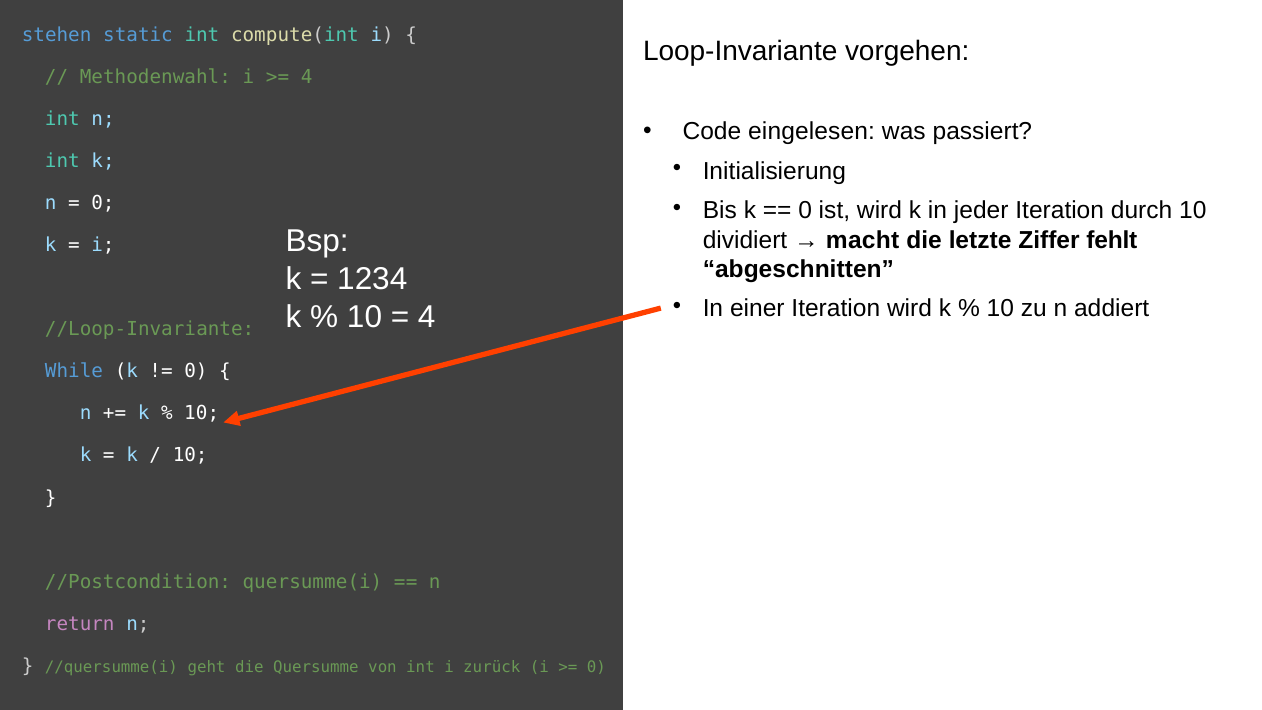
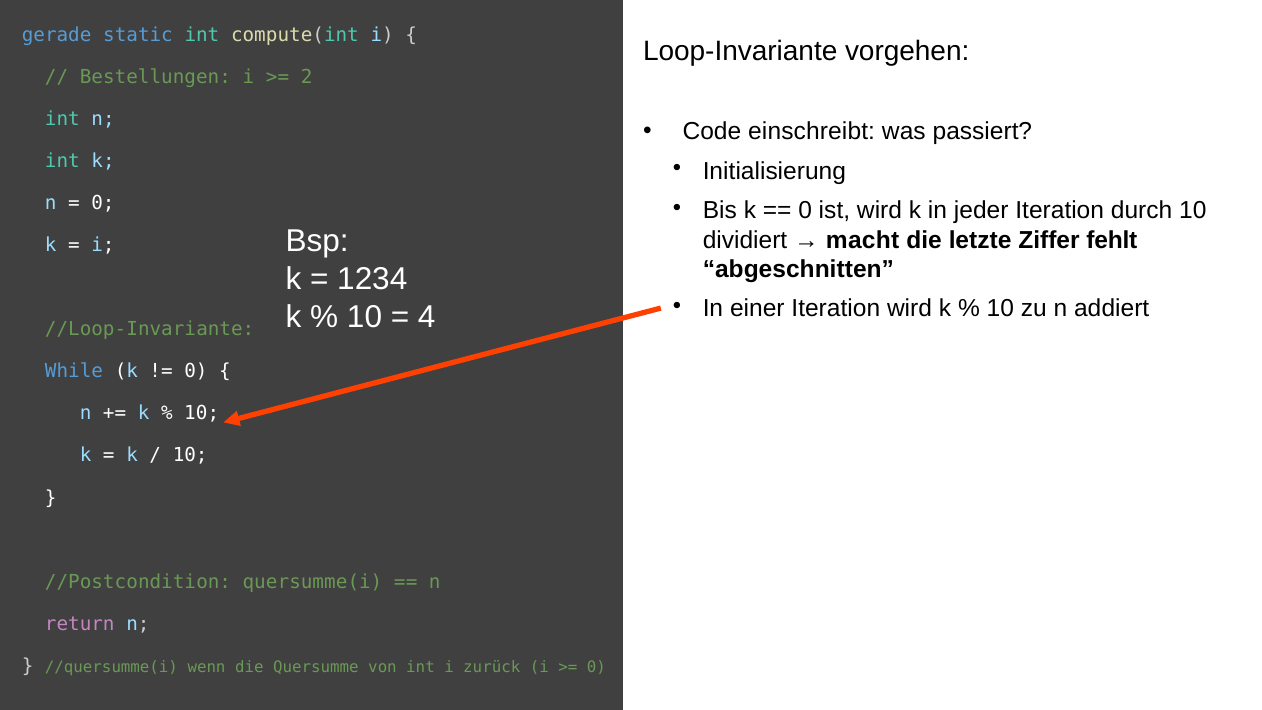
stehen: stehen -> gerade
Methodenwahl: Methodenwahl -> Bestellungen
4 at (307, 77): 4 -> 2
eingelesen: eingelesen -> einschreibt
geht: geht -> wenn
